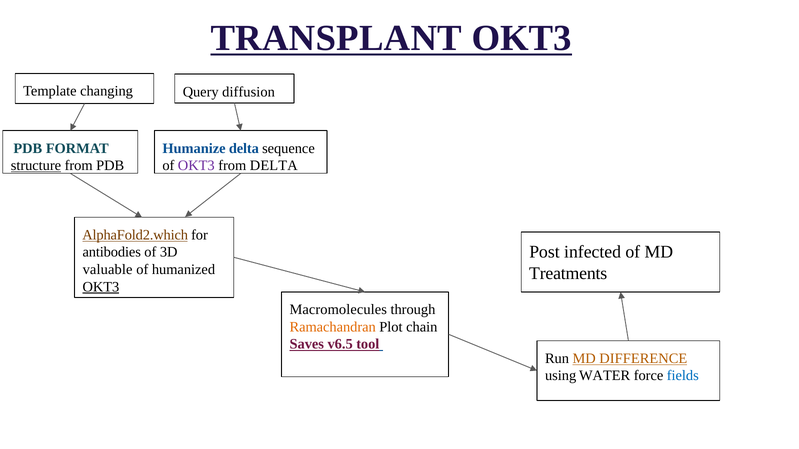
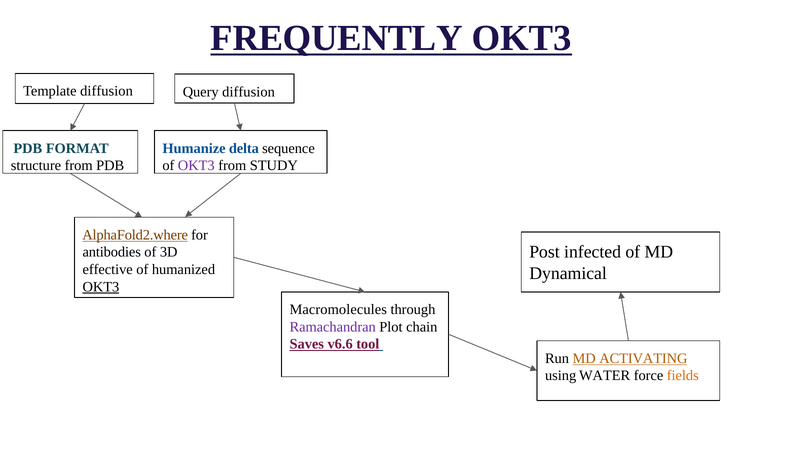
TRANSPLANT: TRANSPLANT -> FREQUENTLY
Template changing: changing -> diffusion
structure underline: present -> none
from DELTA: DELTA -> STUDY
AlphaFold2.which: AlphaFold2.which -> AlphaFold2.where
valuable: valuable -> effective
Treatments: Treatments -> Dynamical
Ramachandran colour: orange -> purple
v6.5: v6.5 -> v6.6
DIFFERENCE: DIFFERENCE -> ACTIVATING
fields colour: blue -> orange
